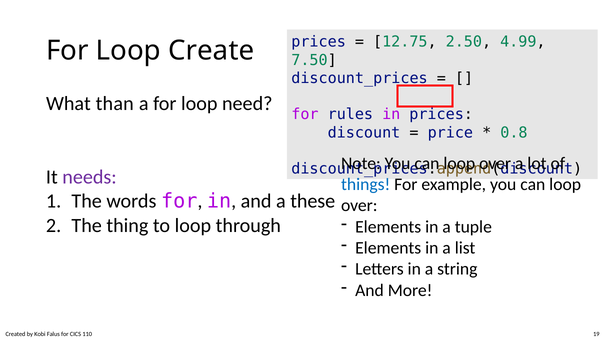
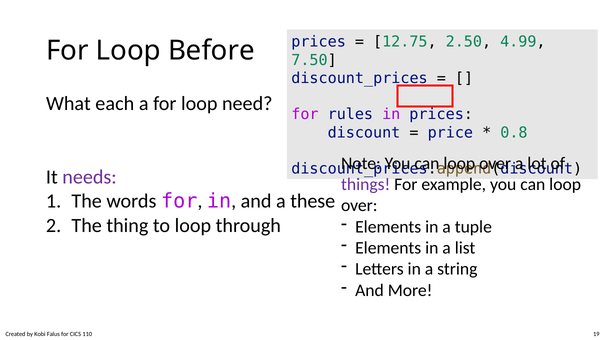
Create: Create -> Before
than: than -> each
things colour: blue -> purple
